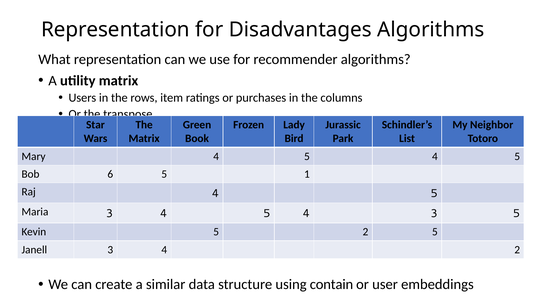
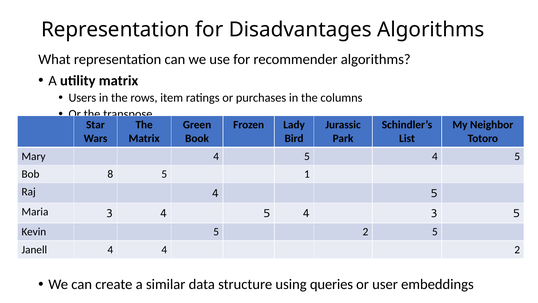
6: 6 -> 8
Janell 3: 3 -> 4
contain: contain -> queries
